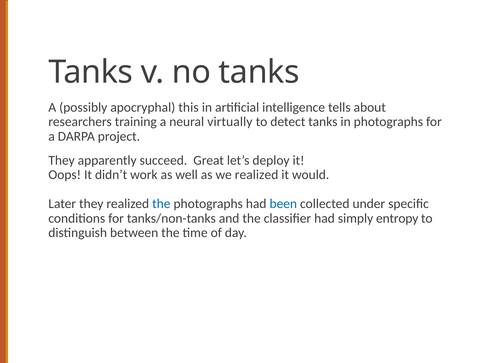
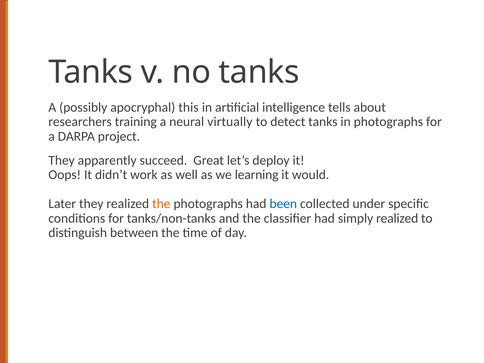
we realized: realized -> learning
the at (161, 204) colour: blue -> orange
simply entropy: entropy -> realized
